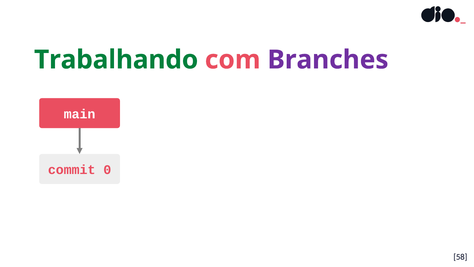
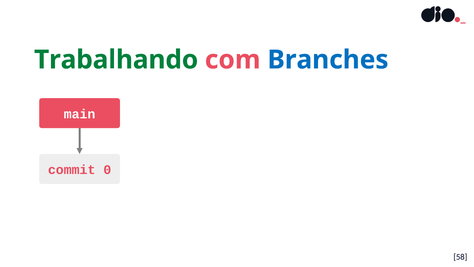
Branches colour: purple -> blue
